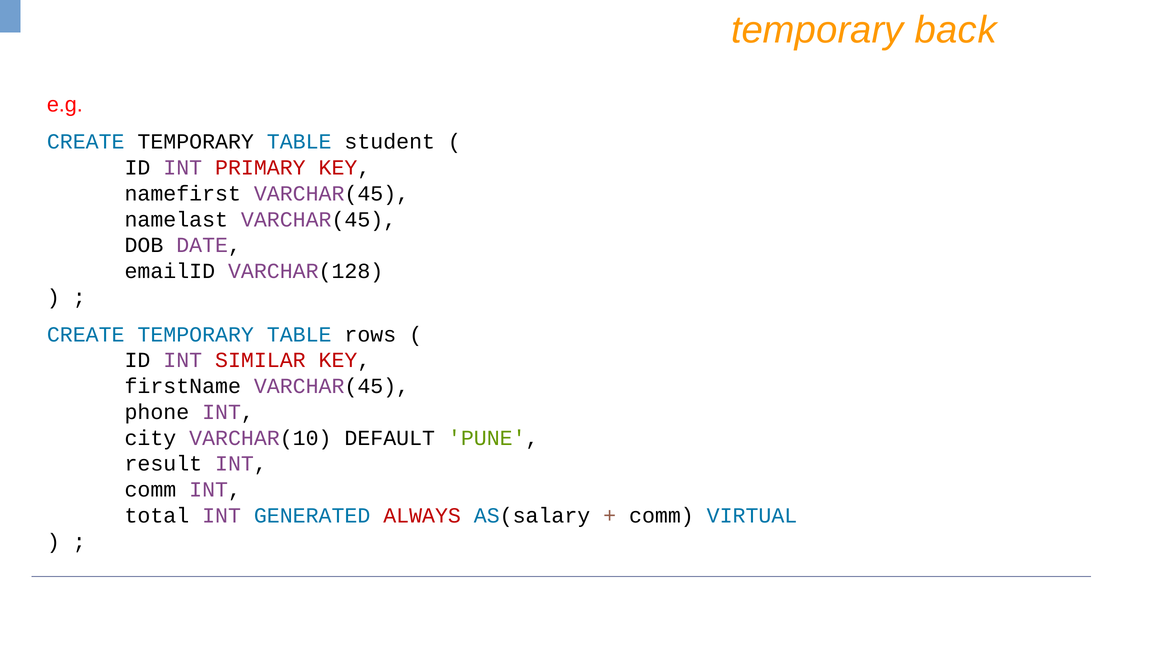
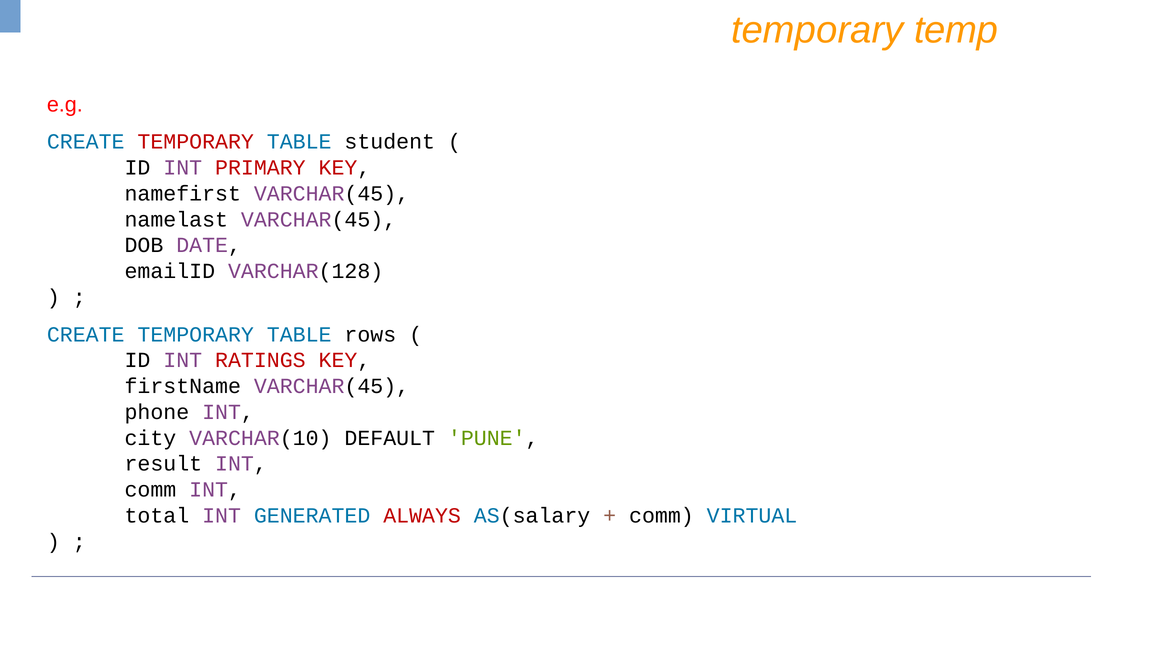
back: back -> temp
TEMPORARY at (196, 142) colour: black -> red
SIMILAR: SIMILAR -> RATINGS
